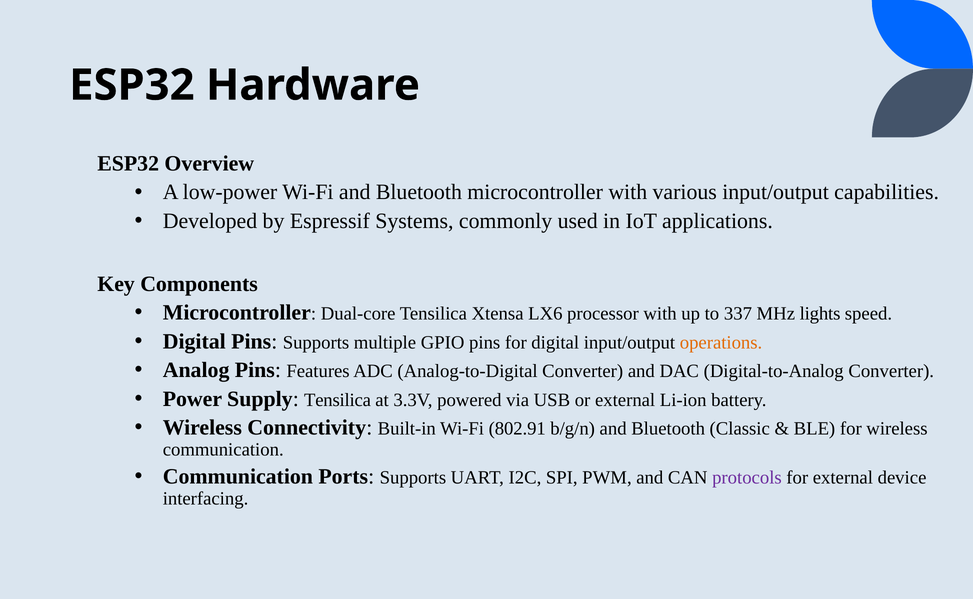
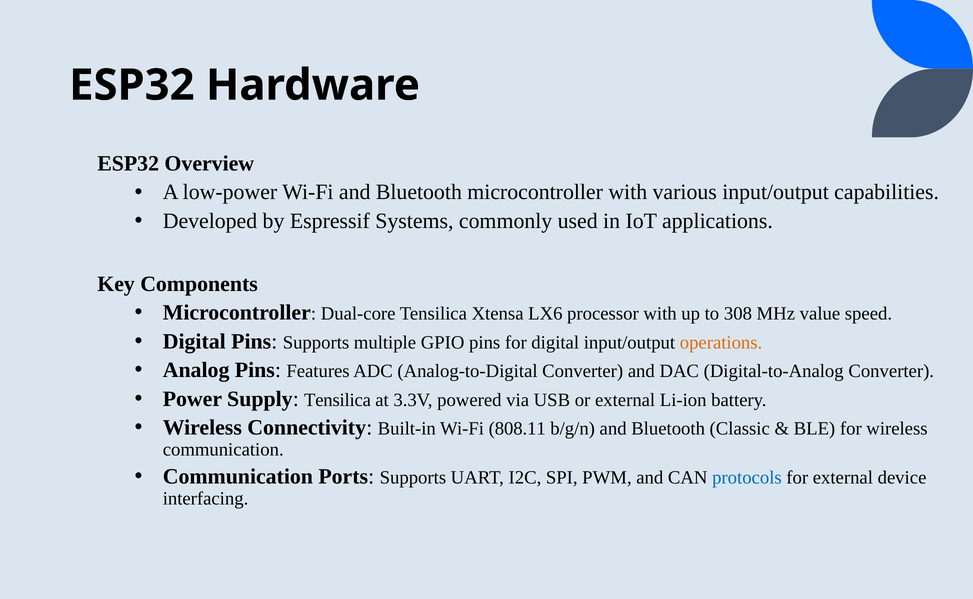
337: 337 -> 308
lights: lights -> value
802.91: 802.91 -> 808.11
protocols colour: purple -> blue
